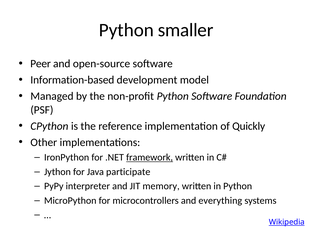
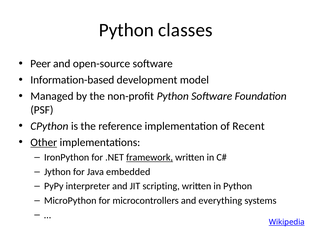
smaller: smaller -> classes
Quickly: Quickly -> Recent
Other underline: none -> present
participate: participate -> embedded
memory: memory -> scripting
